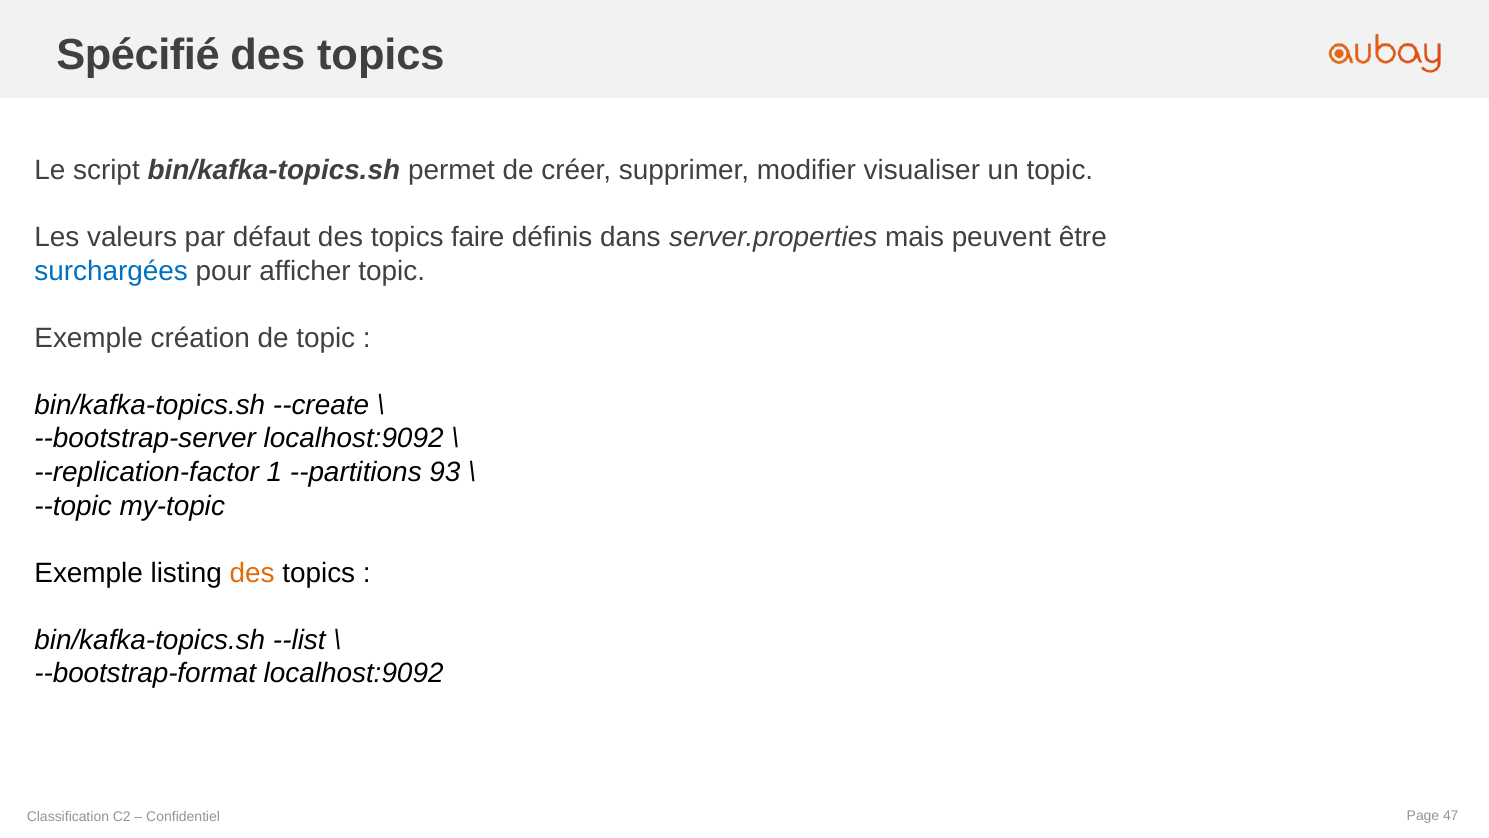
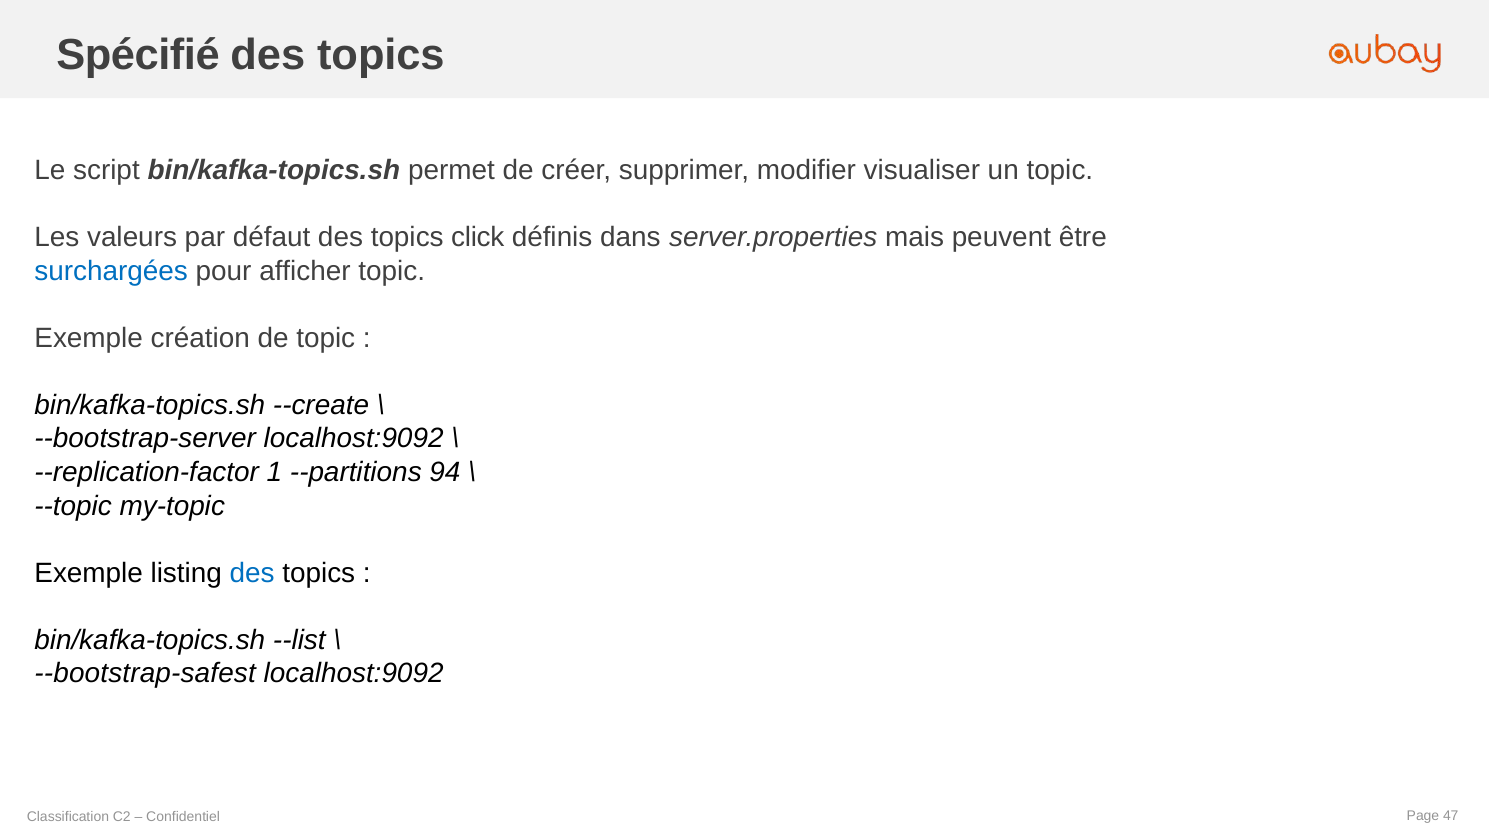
faire: faire -> click
93: 93 -> 94
des at (252, 573) colour: orange -> blue
--bootstrap-format: --bootstrap-format -> --bootstrap-safest
